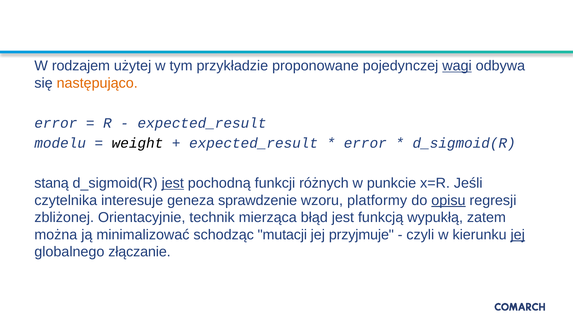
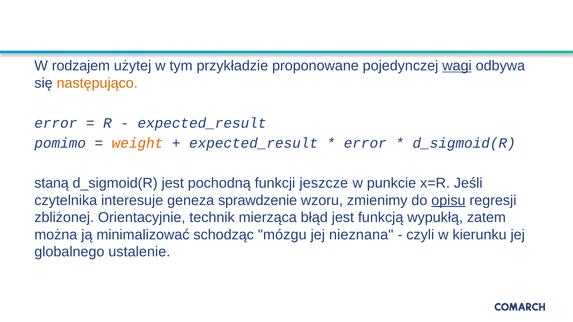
modelu: modelu -> pomimo
weight colour: black -> orange
jest at (173, 183) underline: present -> none
różnych: różnych -> jeszcze
platformy: platformy -> zmienimy
mutacji: mutacji -> mózgu
przyjmuje: przyjmuje -> nieznana
jej at (518, 235) underline: present -> none
złączanie: złączanie -> ustalenie
